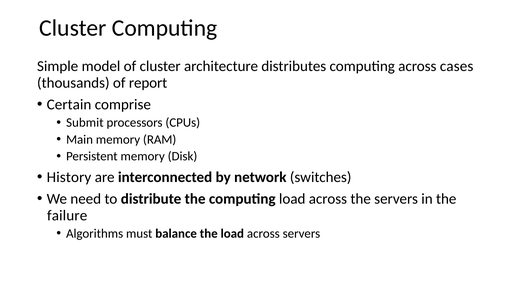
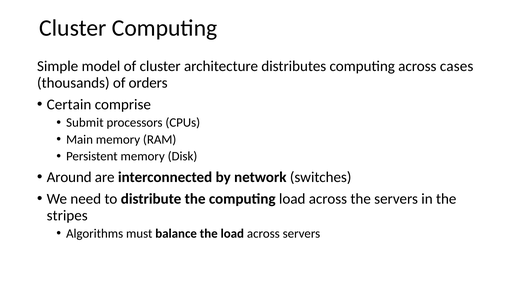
report: report -> orders
History: History -> Around
failure: failure -> stripes
